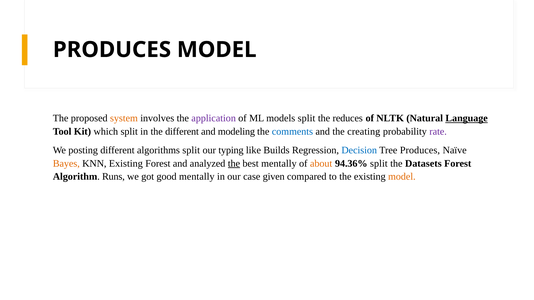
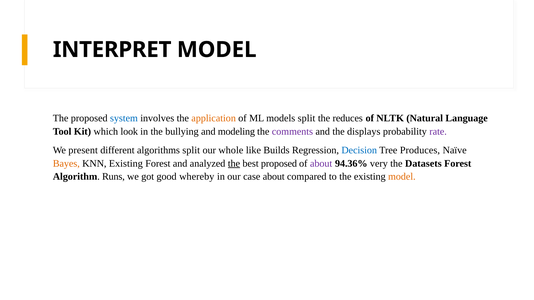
PRODUCES at (112, 50): PRODUCES -> INTERPRET
system colour: orange -> blue
application colour: purple -> orange
Language underline: present -> none
which split: split -> look
the different: different -> bullying
comments colour: blue -> purple
creating: creating -> displays
posting: posting -> present
typing: typing -> whole
best mentally: mentally -> proposed
about at (321, 164) colour: orange -> purple
94.36% split: split -> very
good mentally: mentally -> whereby
case given: given -> about
